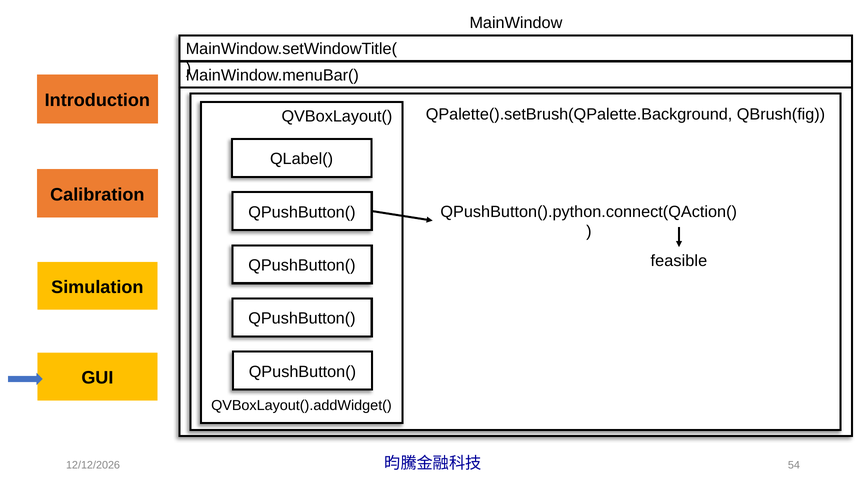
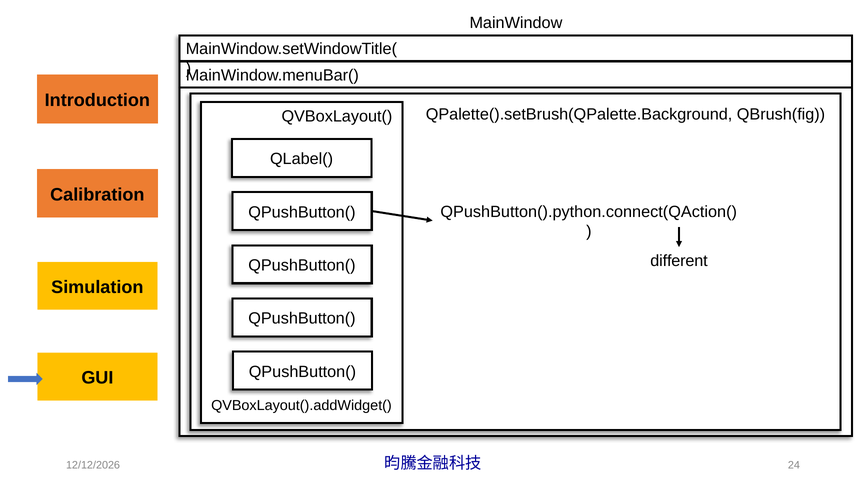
feasible: feasible -> different
54: 54 -> 24
